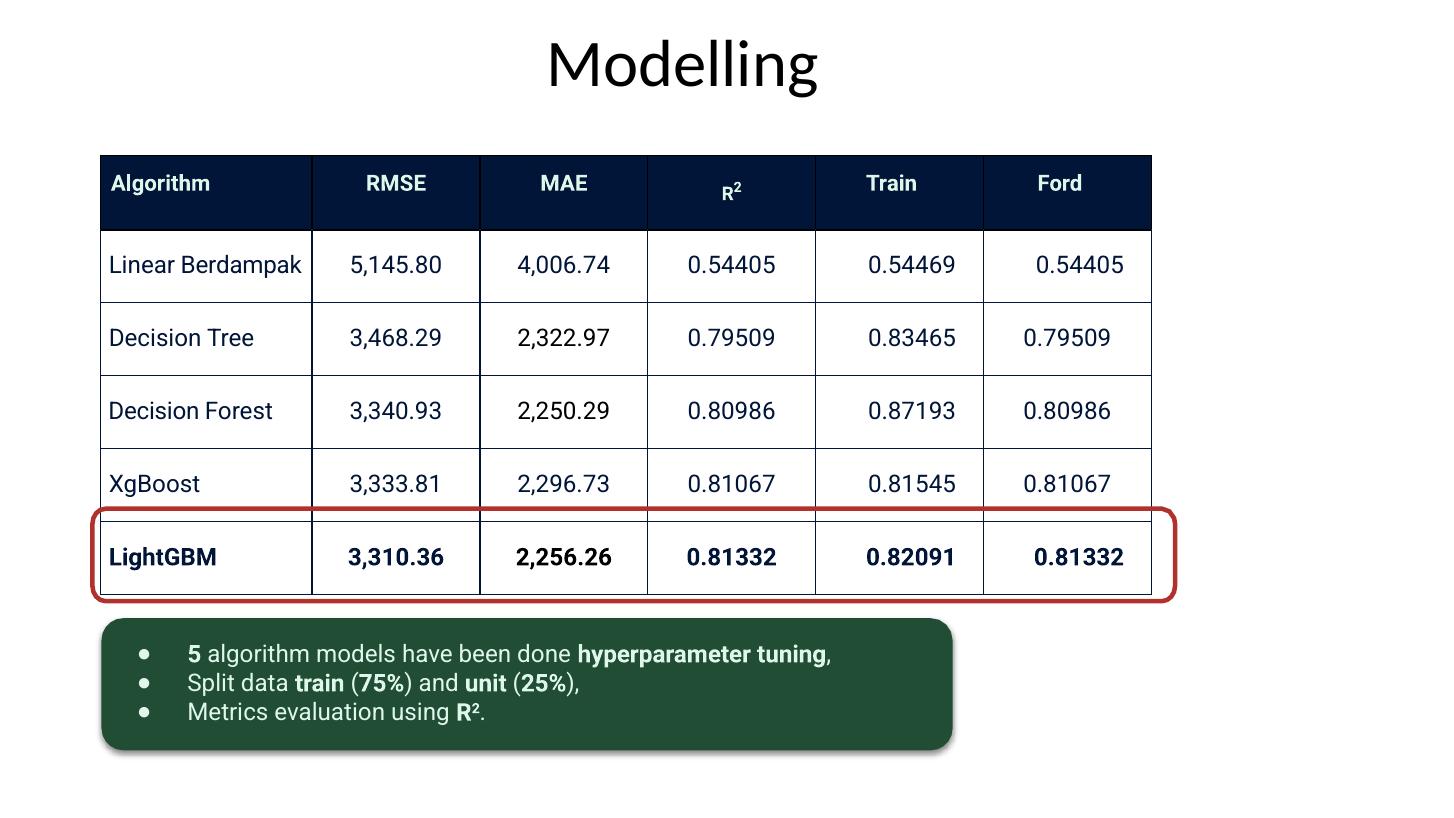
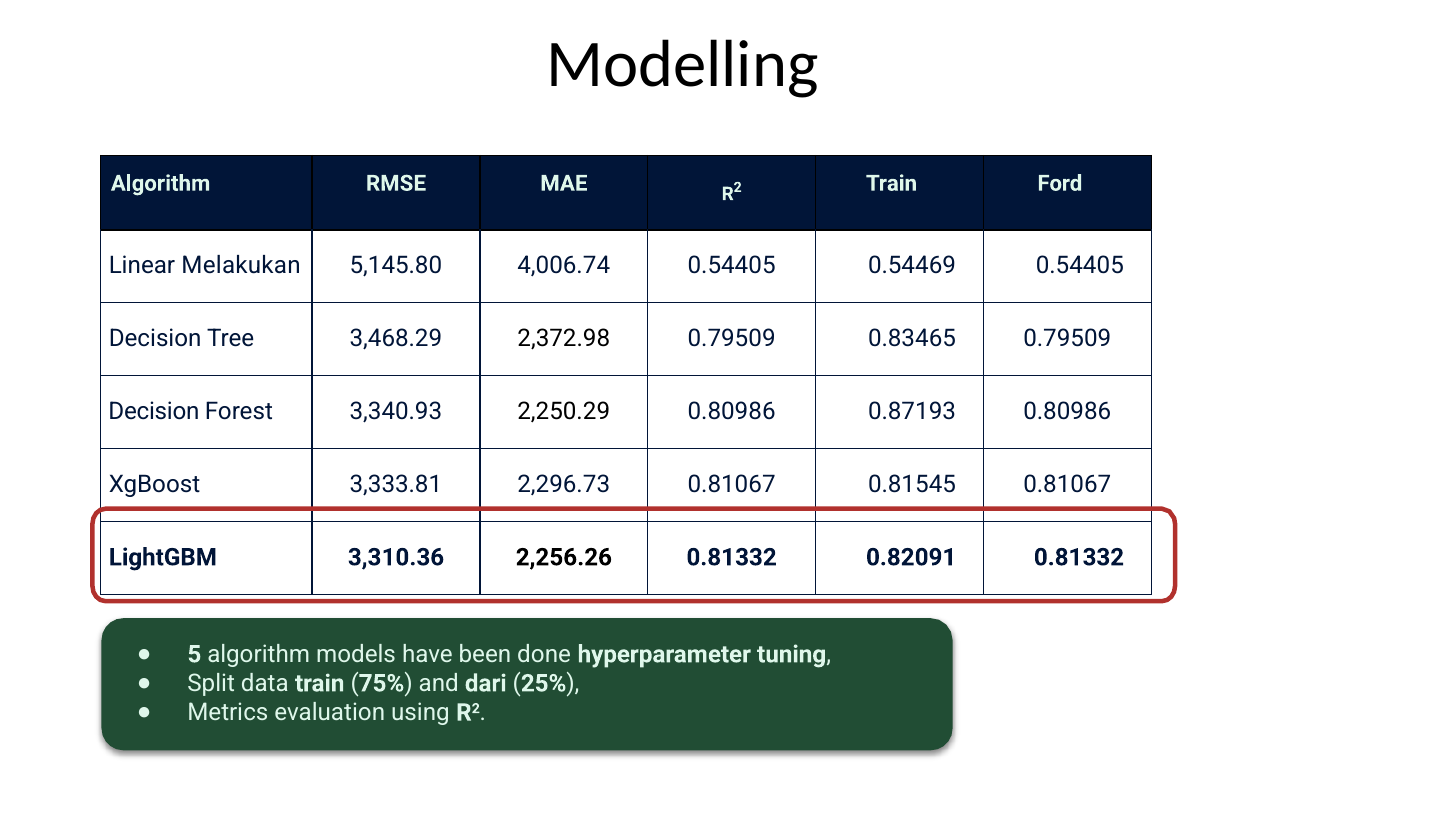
Berdampak: Berdampak -> Melakukan
2,322.97: 2,322.97 -> 2,372.98
unit: unit -> dari
